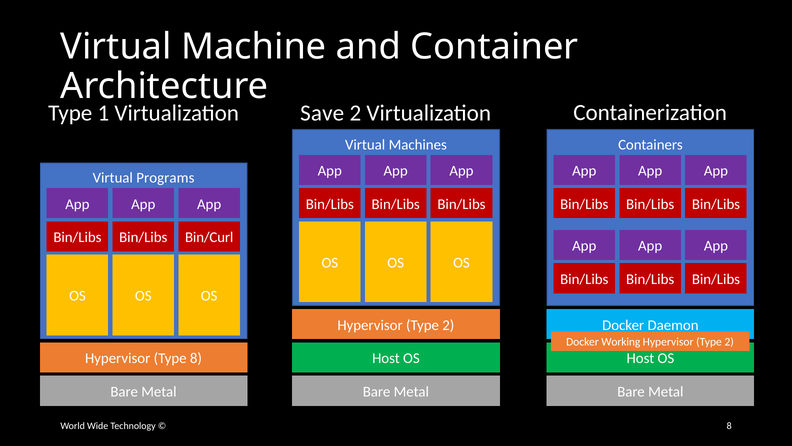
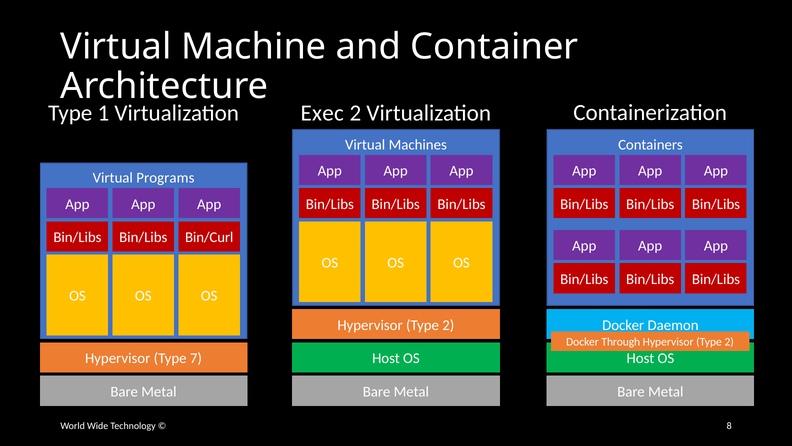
Save: Save -> Exec
Working: Working -> Through
Type 8: 8 -> 7
